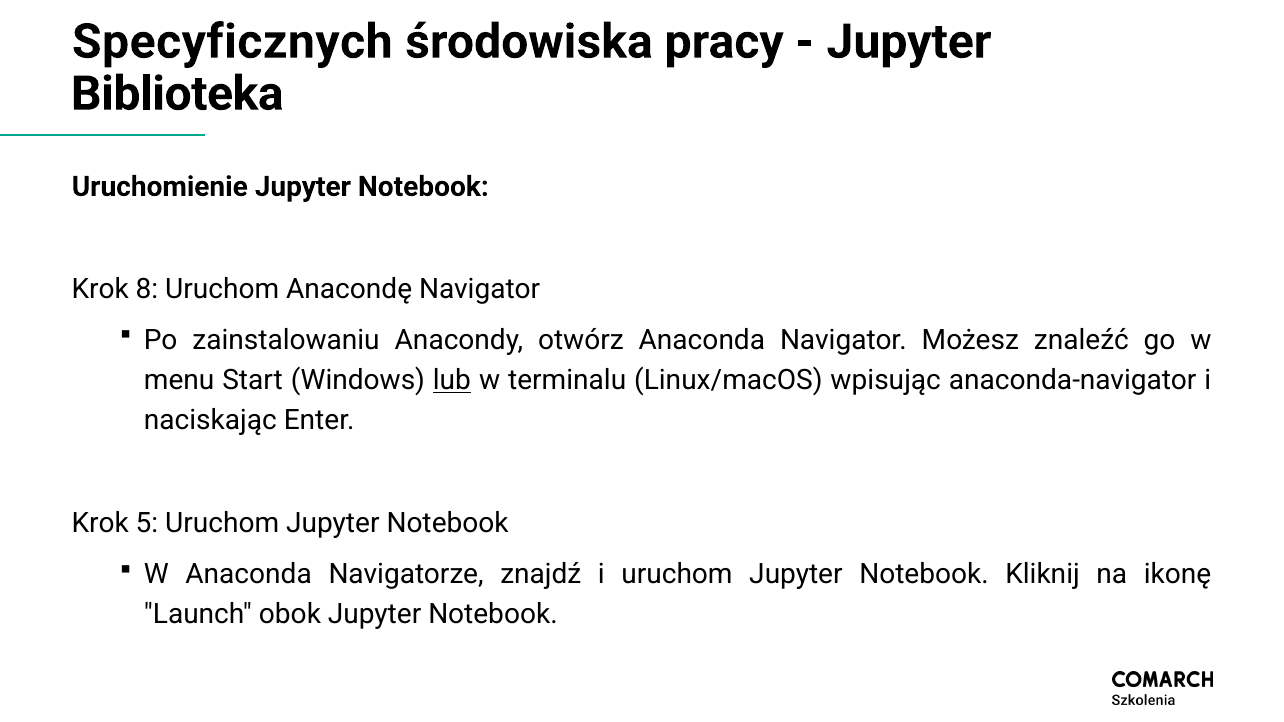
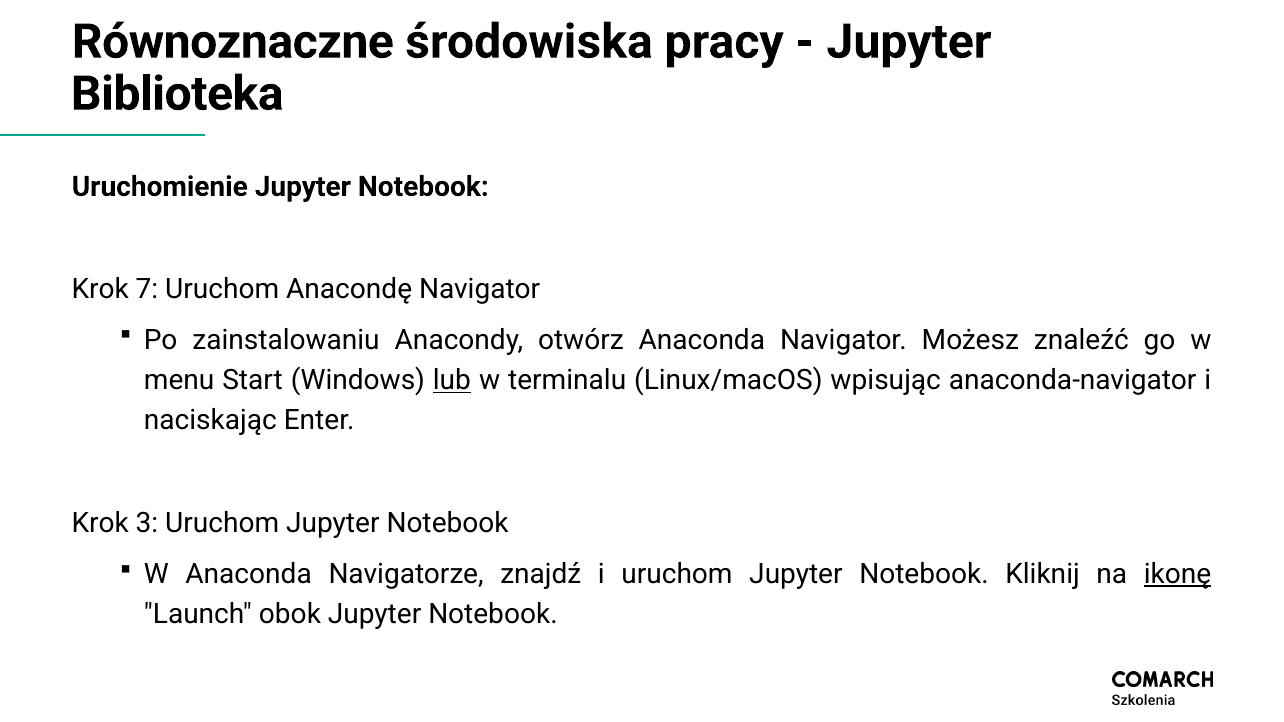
Specyficznych: Specyficznych -> Równoznaczne
8: 8 -> 7
5: 5 -> 3
ikonę underline: none -> present
